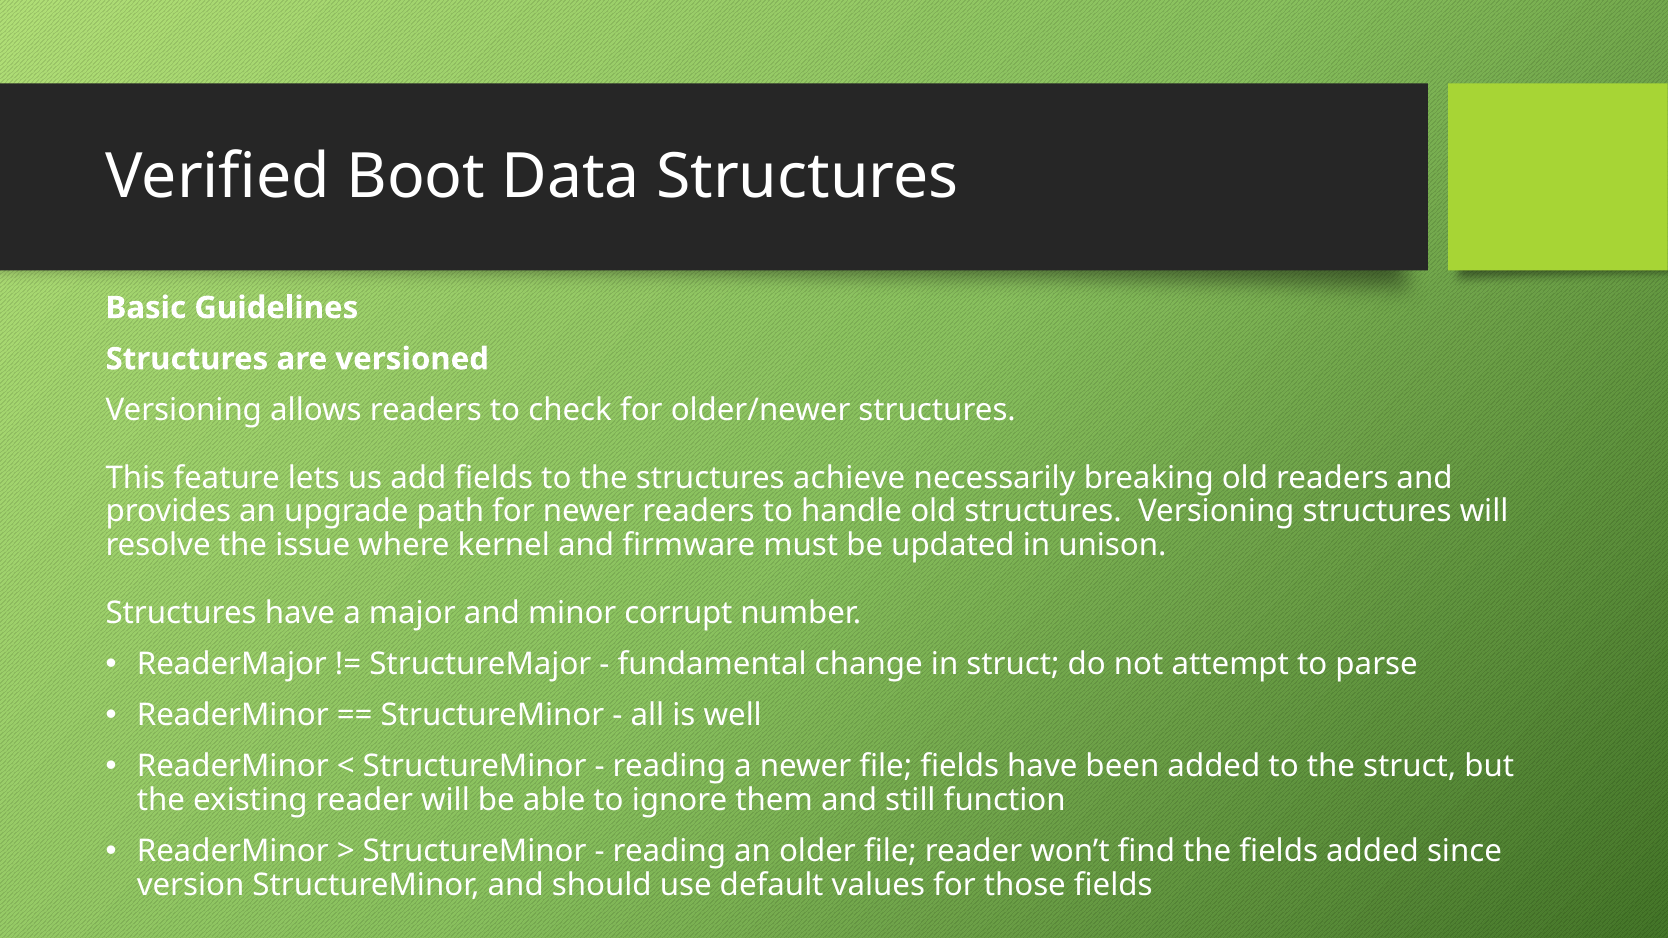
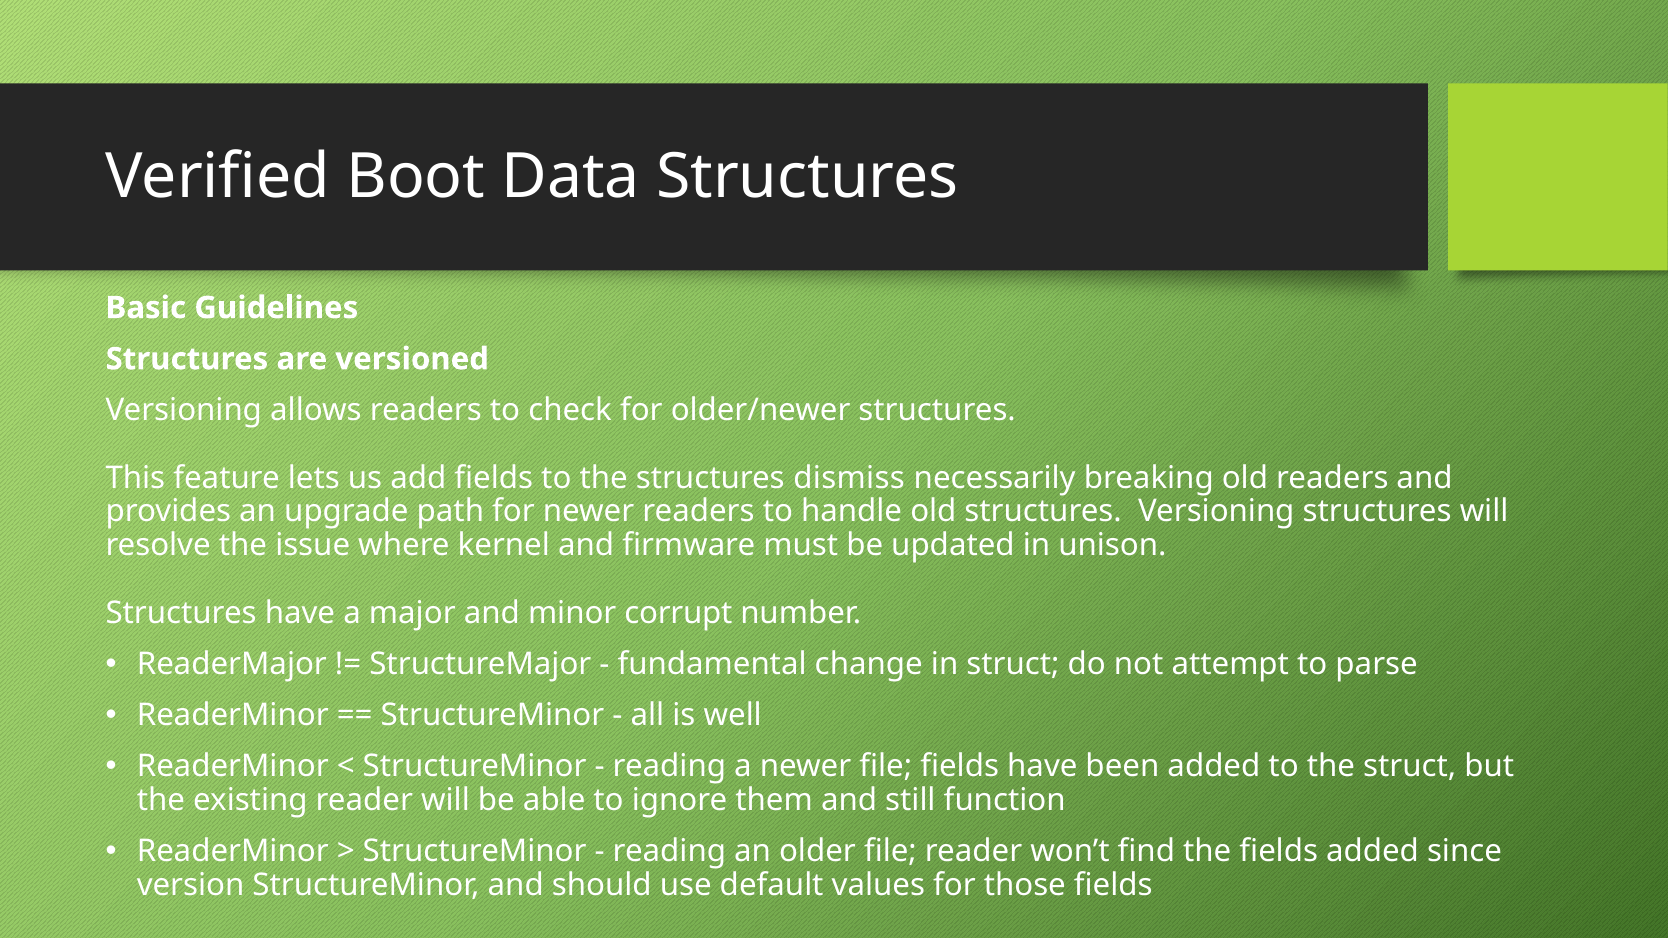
achieve: achieve -> dismiss
